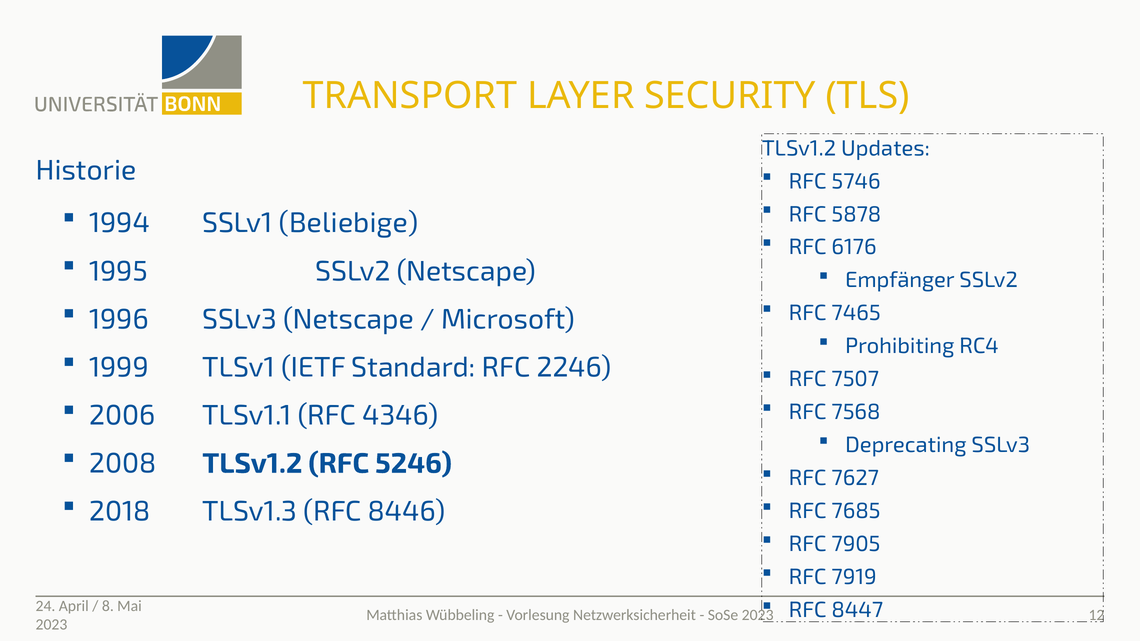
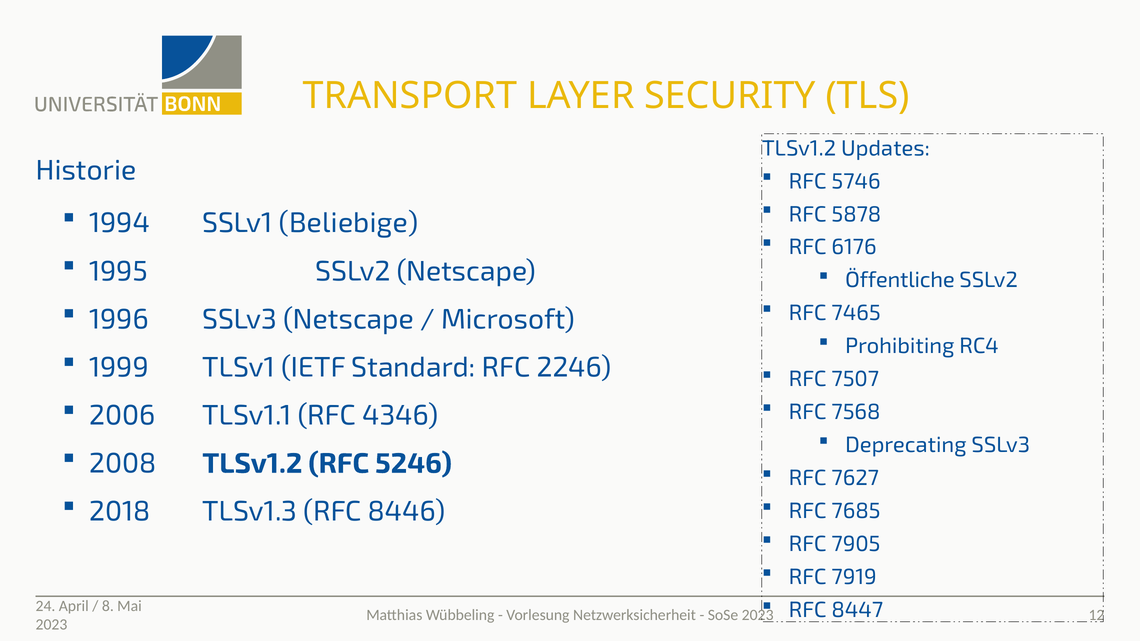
Empfänger: Empfänger -> Öffentliche
